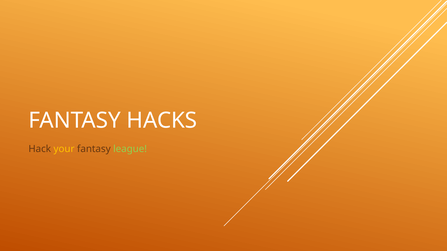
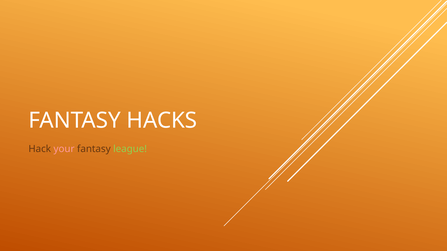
your colour: yellow -> pink
